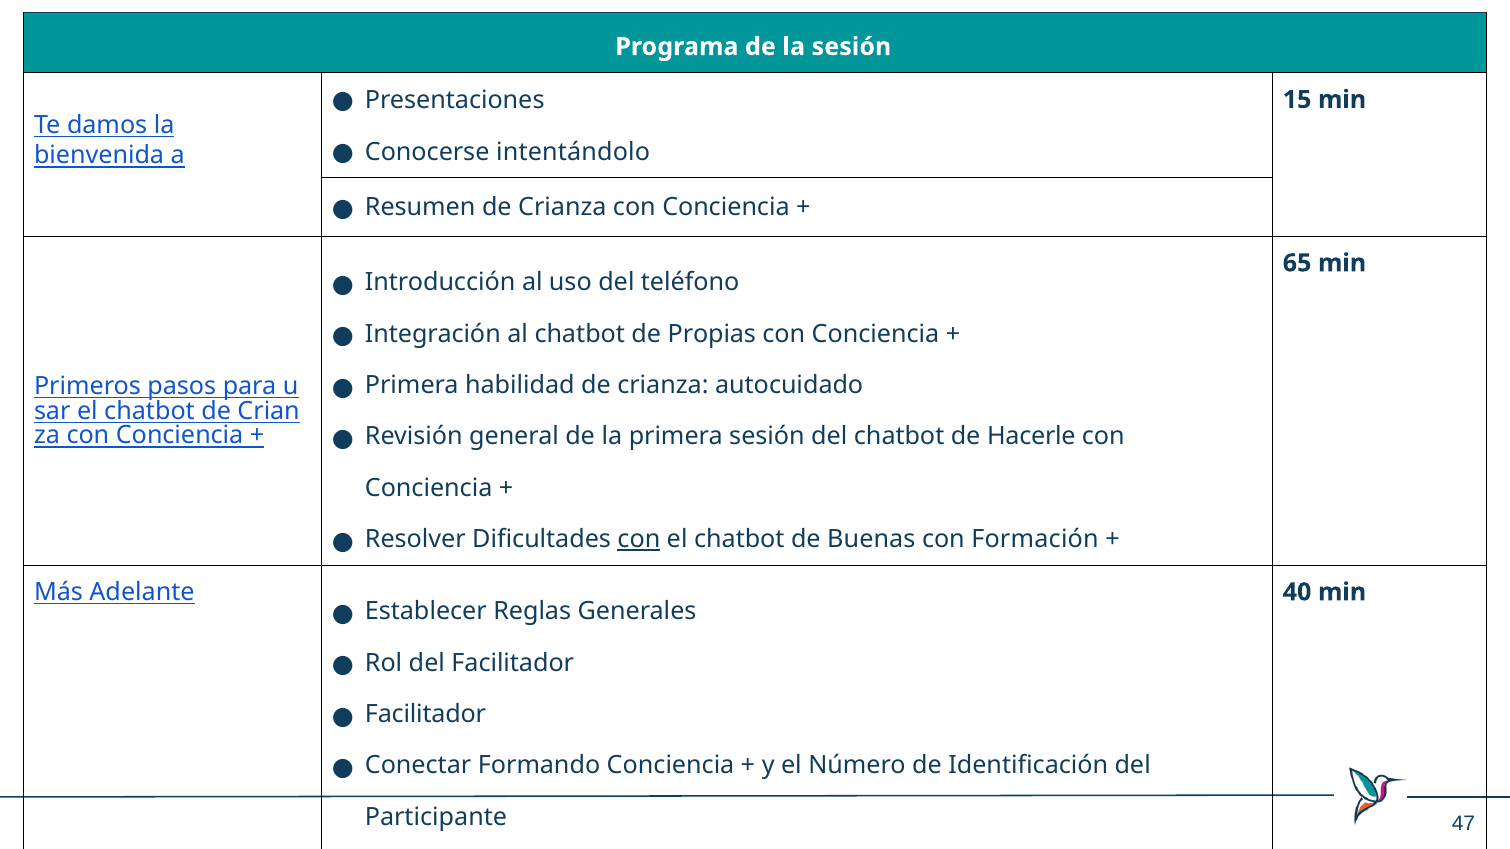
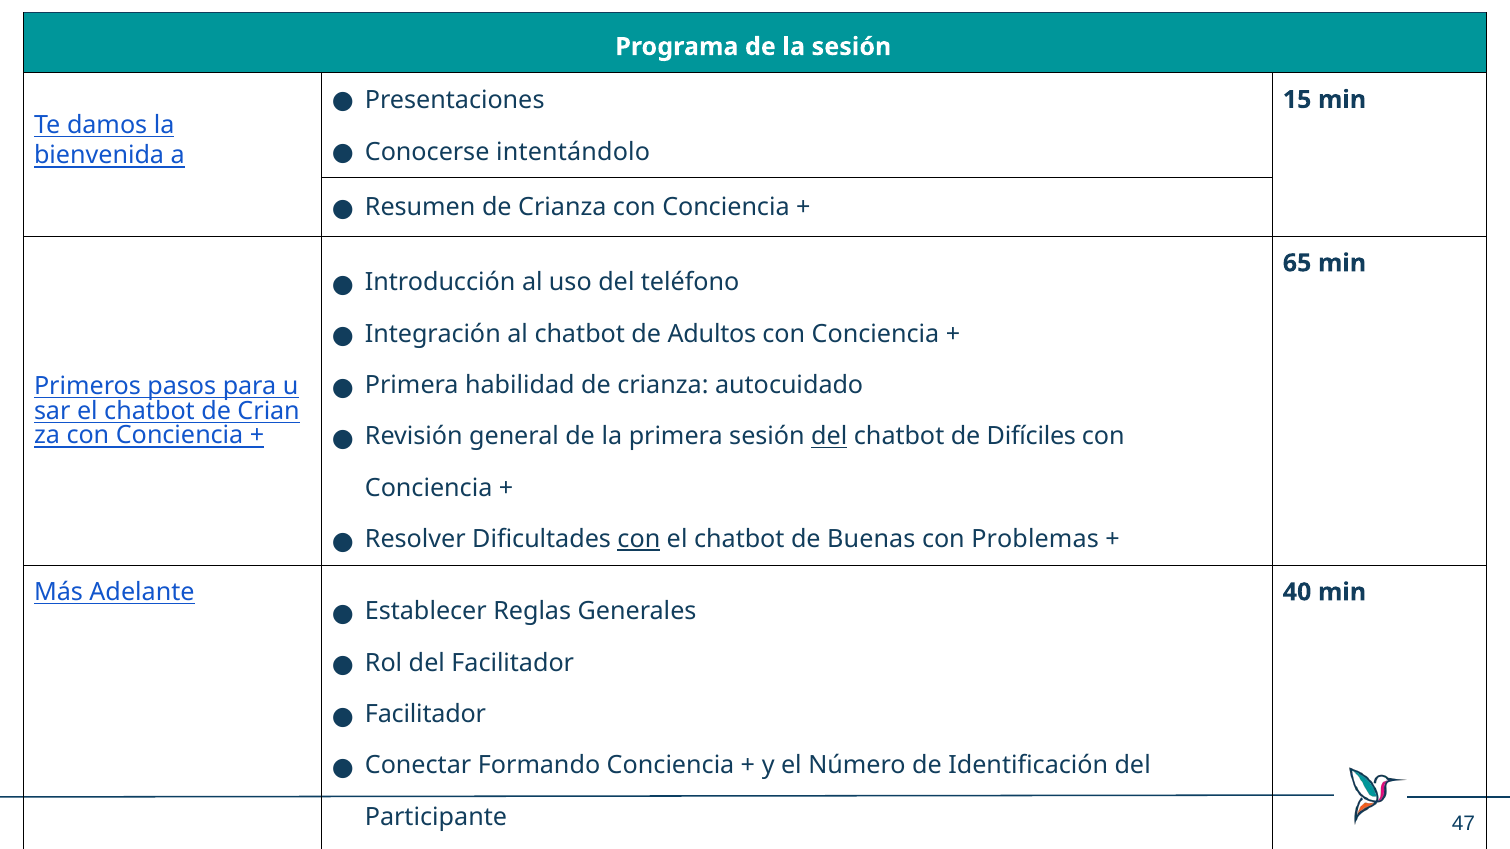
Propias: Propias -> Adultos
del at (829, 437) underline: none -> present
Hacerle: Hacerle -> Difíciles
Formación: Formación -> Problemas
